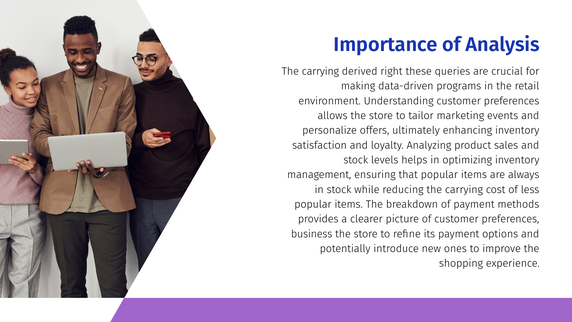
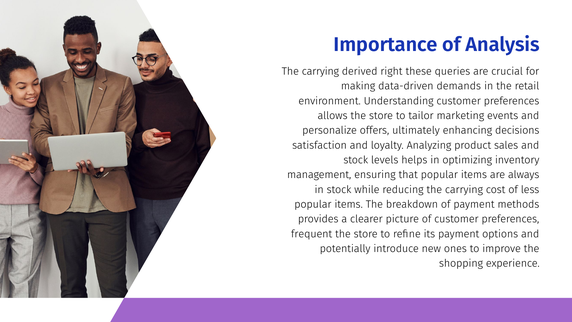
programs: programs -> demands
enhancing inventory: inventory -> decisions
business: business -> frequent
